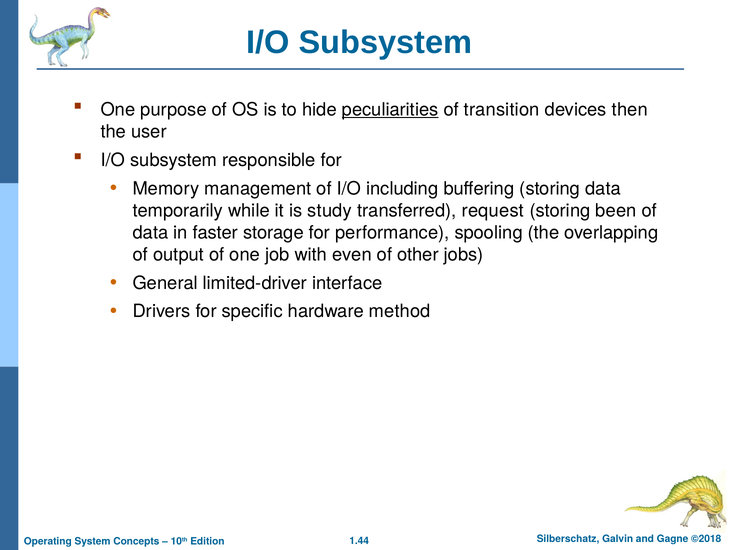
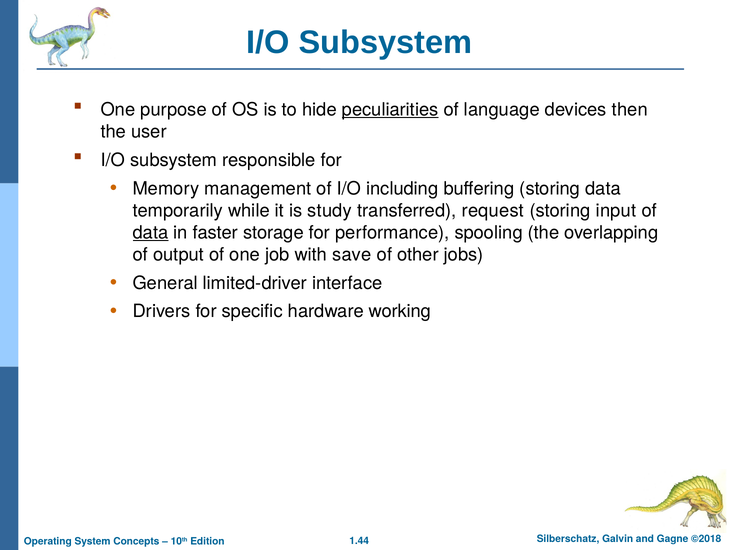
transition: transition -> language
been: been -> input
data at (151, 232) underline: none -> present
even: even -> save
method: method -> working
